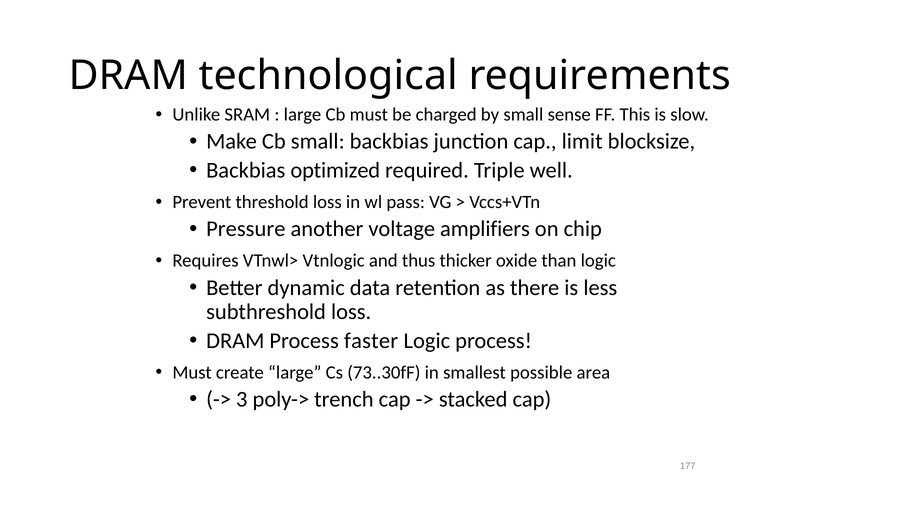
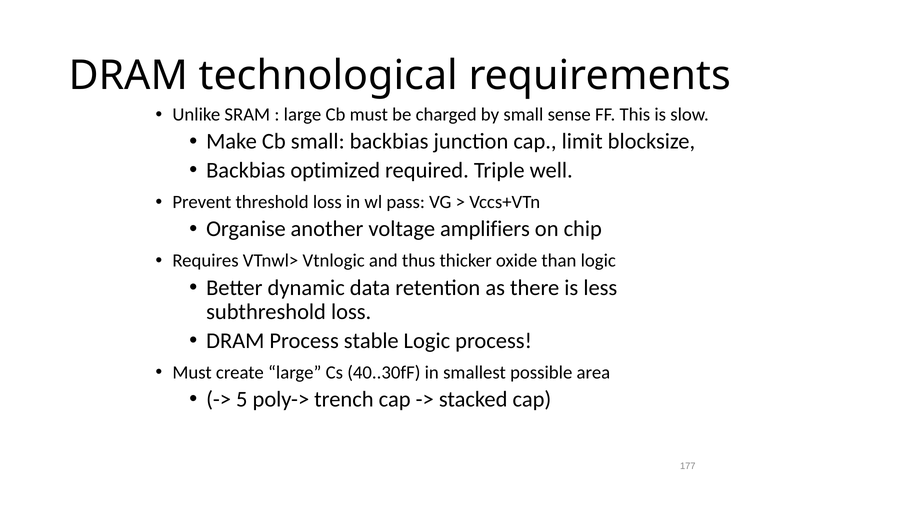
Pressure: Pressure -> Organise
faster: faster -> stable
73..30fF: 73..30fF -> 40..30fF
3: 3 -> 5
